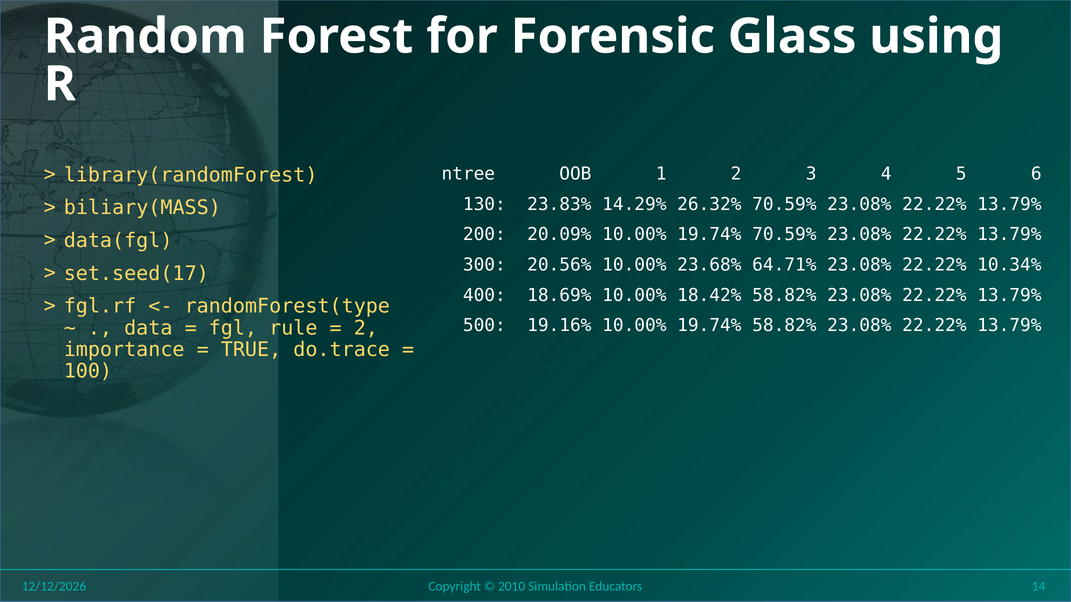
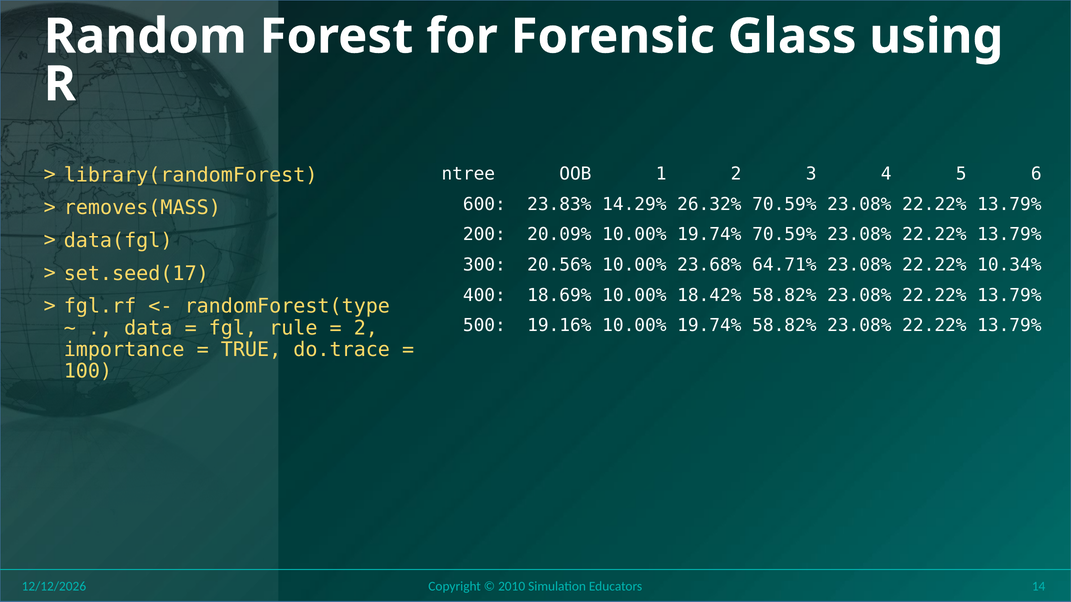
130: 130 -> 600
biliary(MASS: biliary(MASS -> removes(MASS
